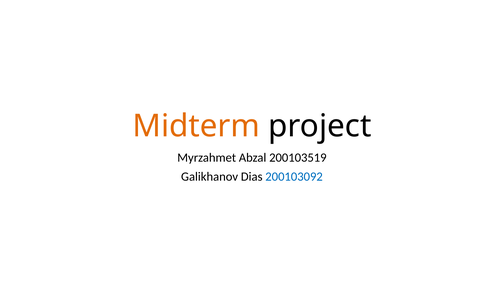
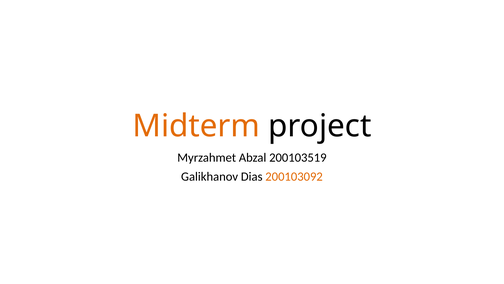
200103092 colour: blue -> orange
